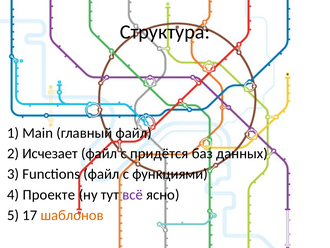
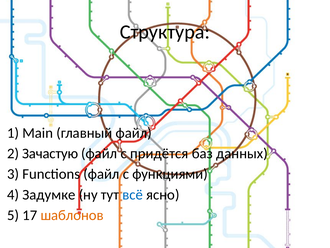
Исчезает: Исчезает -> Зачастую
Проекте: Проекте -> Задумке
всё colour: purple -> blue
